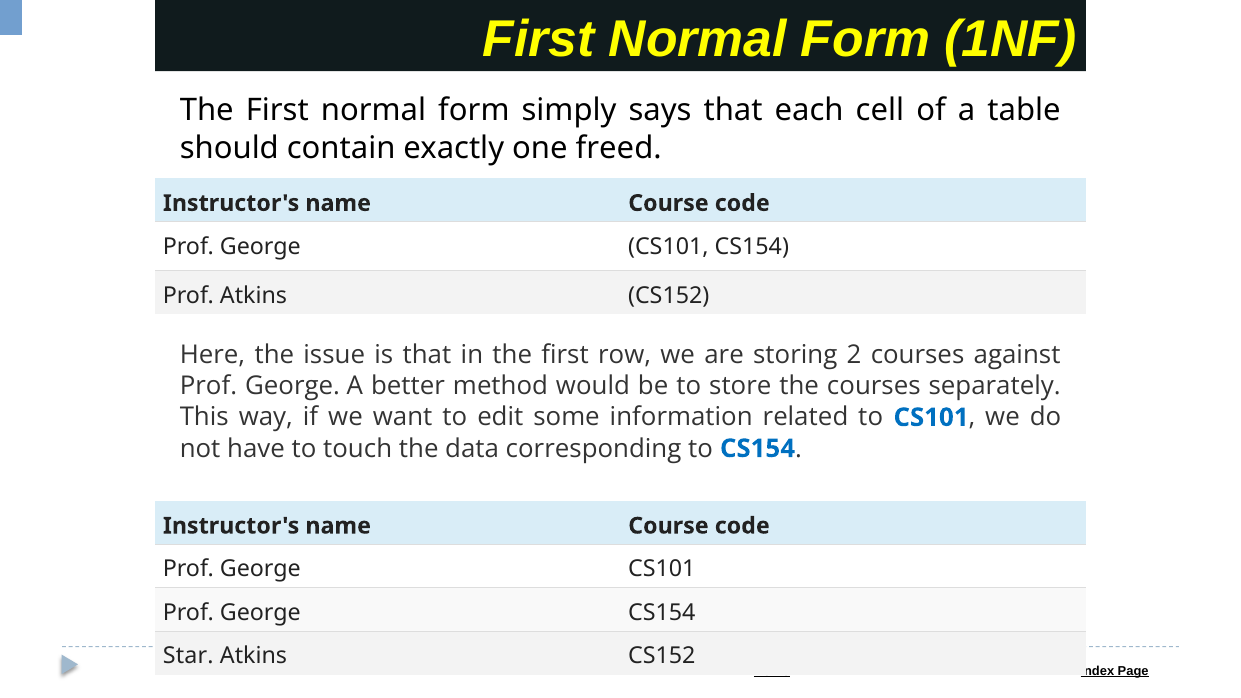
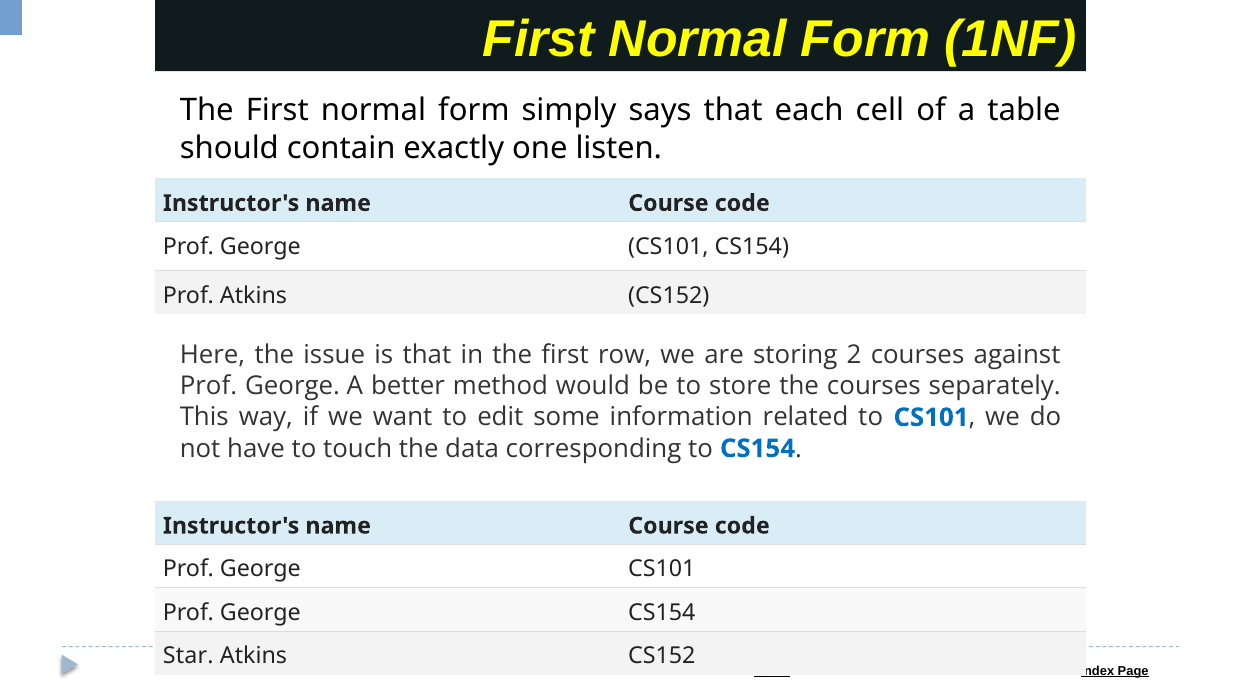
freed: freed -> listen
